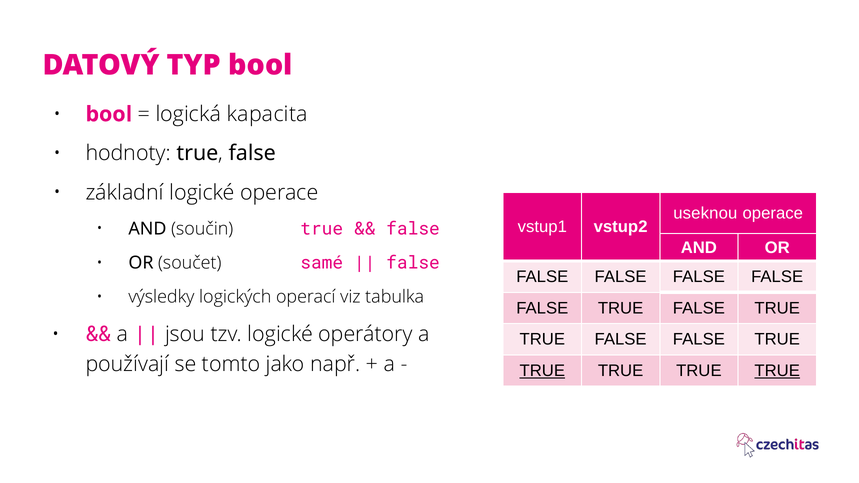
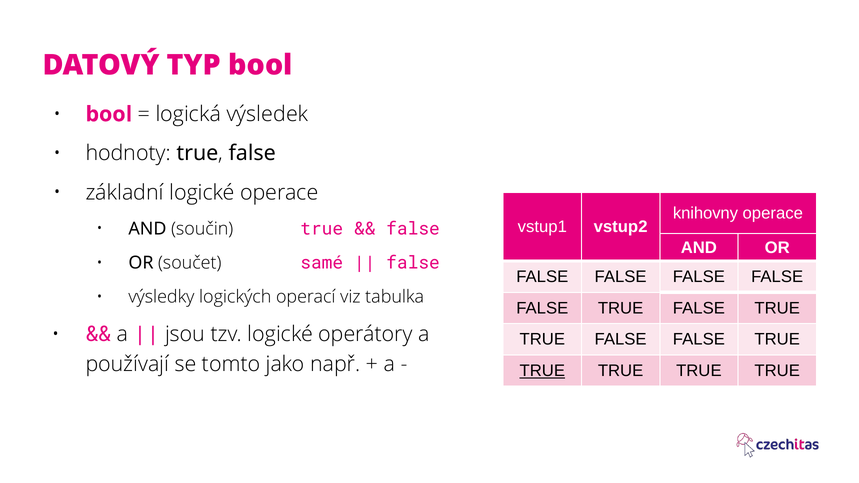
kapacita: kapacita -> výsledek
useknou: useknou -> knihovny
TRUE at (777, 371) underline: present -> none
